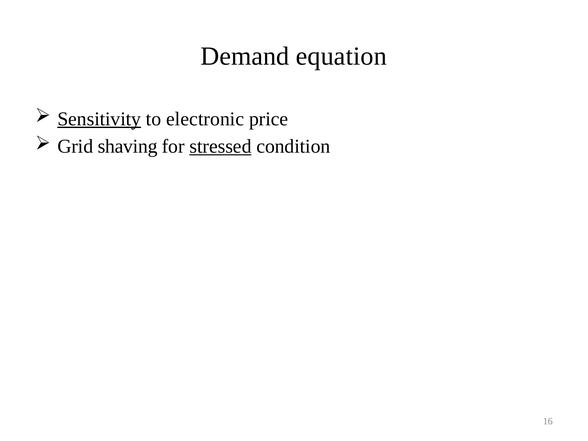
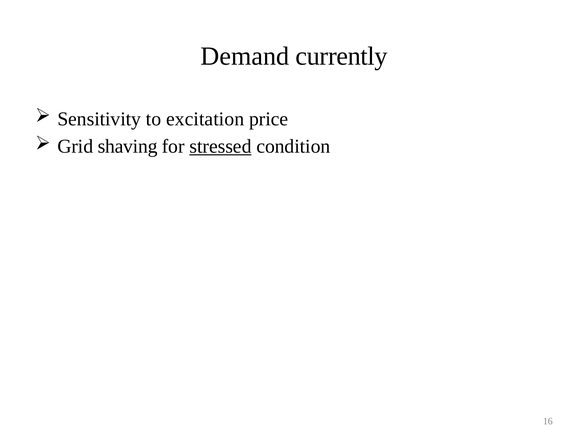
equation: equation -> currently
Sensitivity underline: present -> none
electronic: electronic -> excitation
